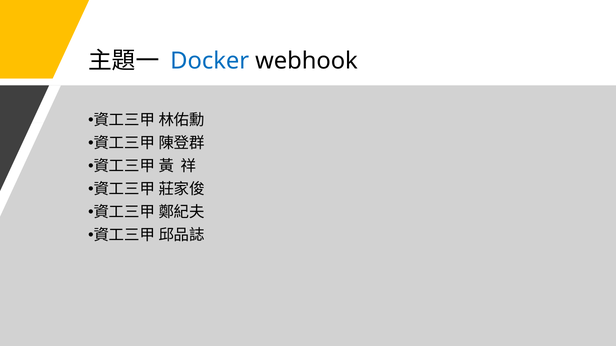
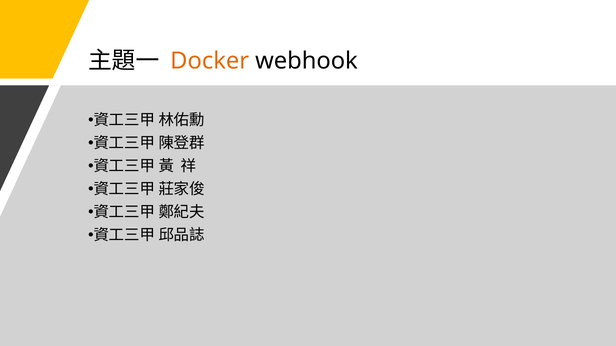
Docker colour: blue -> orange
